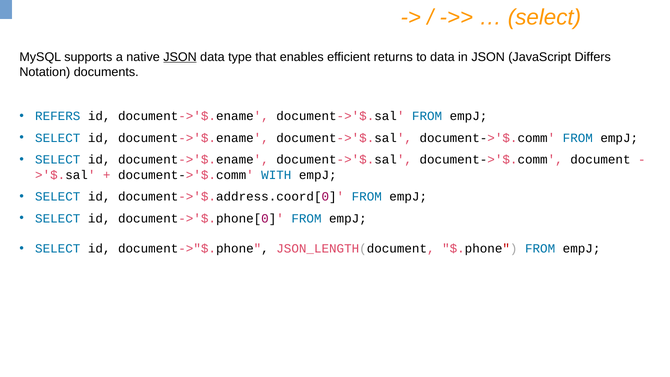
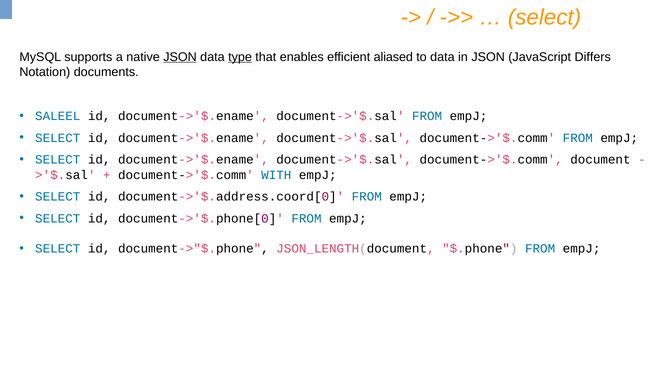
type underline: none -> present
returns: returns -> aliased
REFERS: REFERS -> SALEEL
